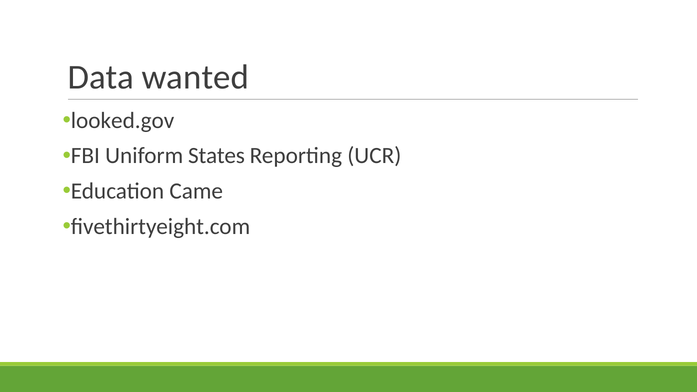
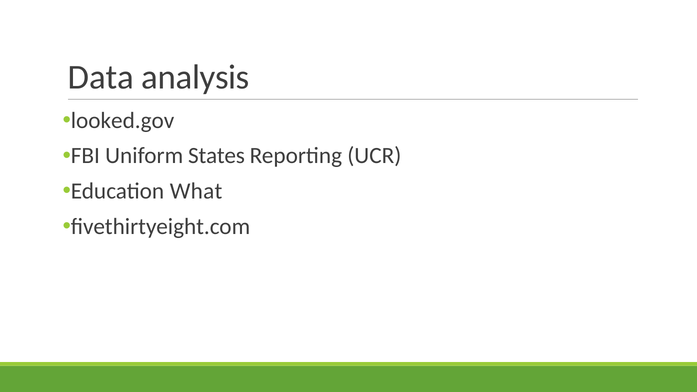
wanted: wanted -> analysis
Came: Came -> What
